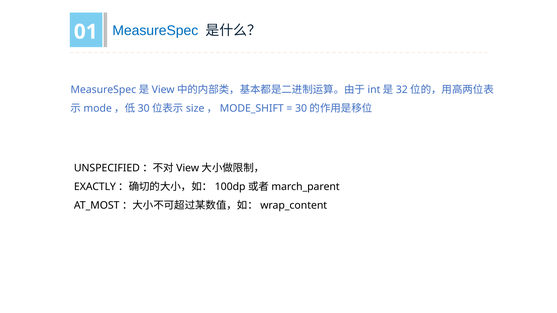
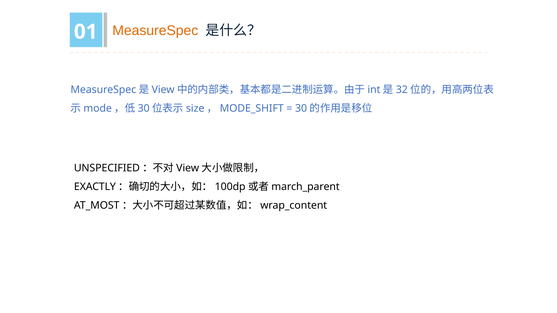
MeasureSpec colour: blue -> orange
